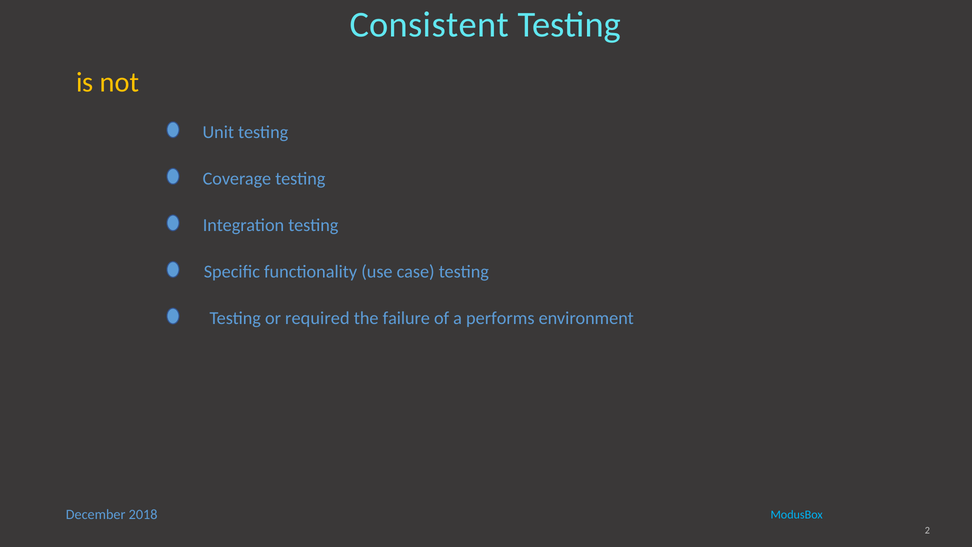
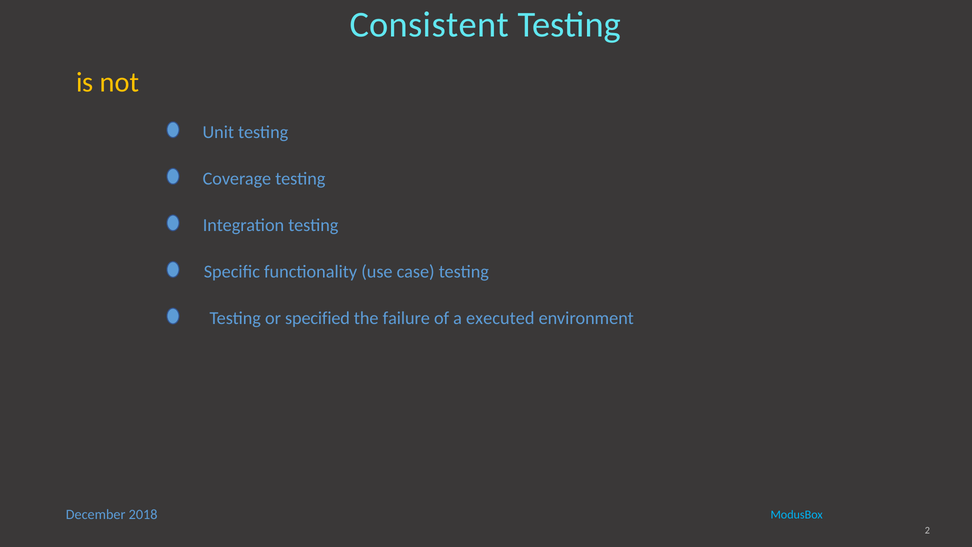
required: required -> specified
performs: performs -> executed
